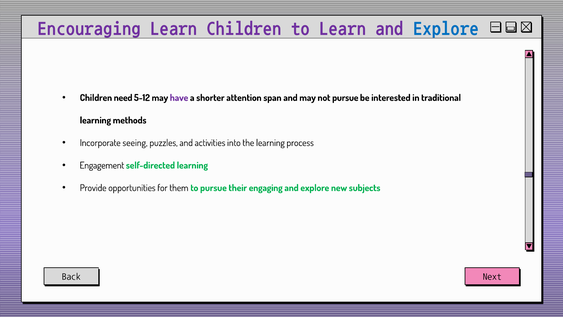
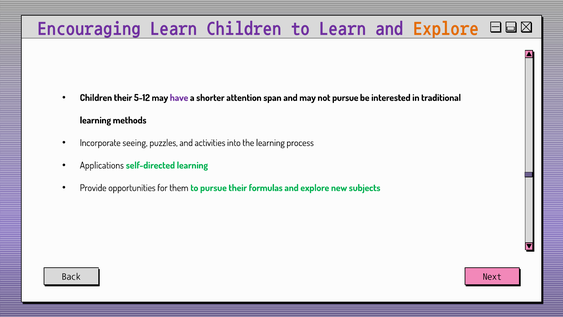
Explore at (446, 28) colour: blue -> orange
Children need: need -> their
Engagement: Engagement -> Applications
engaging: engaging -> formulas
